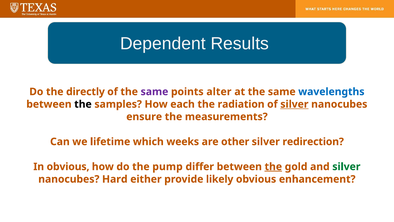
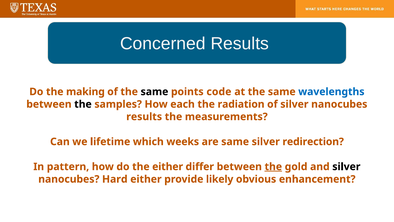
Dependent: Dependent -> Concerned
directly: directly -> making
same at (154, 92) colour: purple -> black
alter: alter -> code
silver at (294, 104) underline: present -> none
ensure at (144, 117): ensure -> results
are other: other -> same
In obvious: obvious -> pattern
the pump: pump -> either
silver at (346, 166) colour: green -> black
